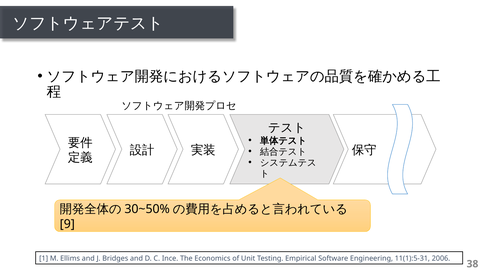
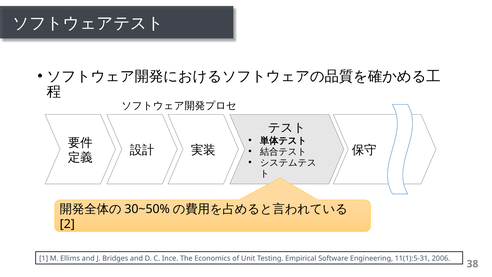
9: 9 -> 2
